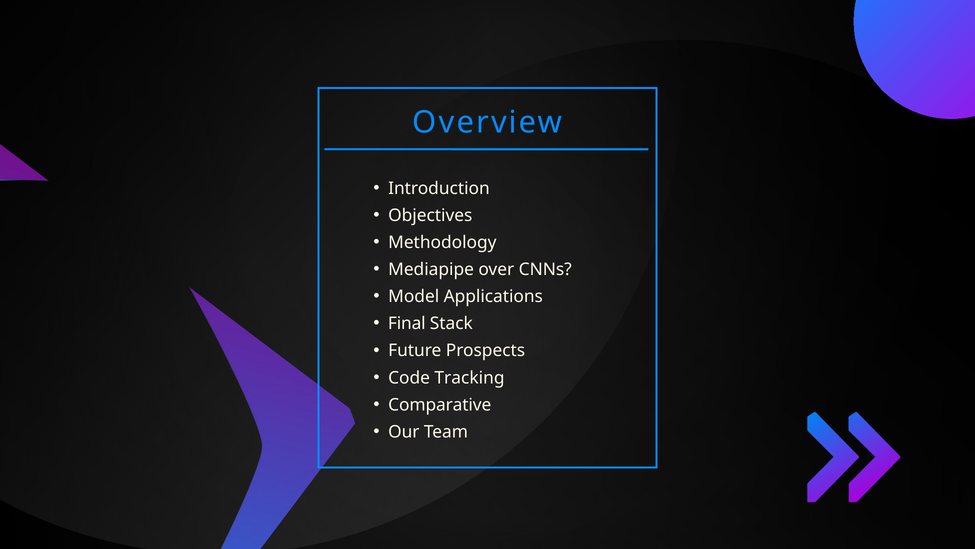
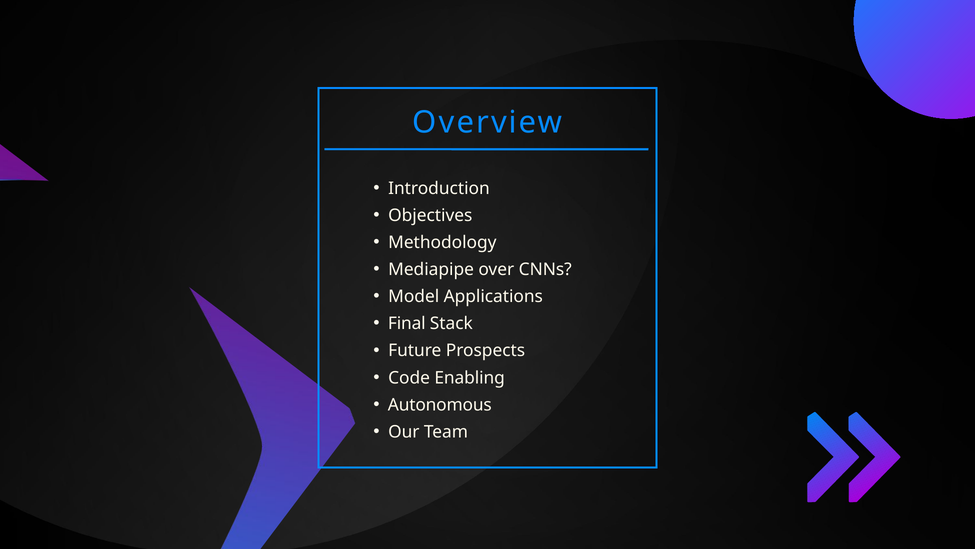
Tracking: Tracking -> Enabling
Comparative: Comparative -> Autonomous
